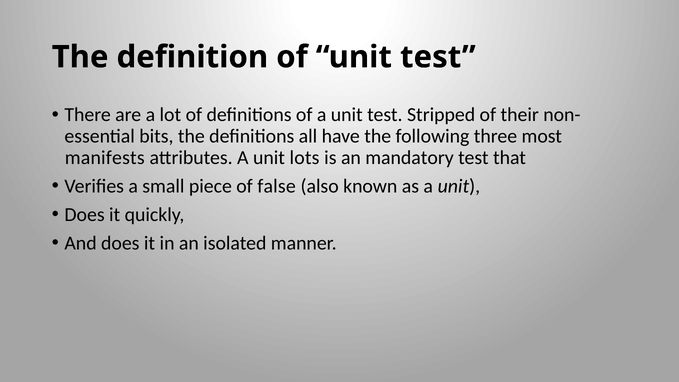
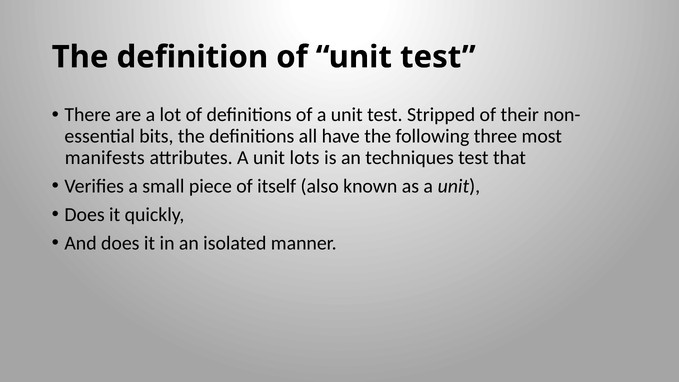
mandatory: mandatory -> techniques
false: false -> itself
